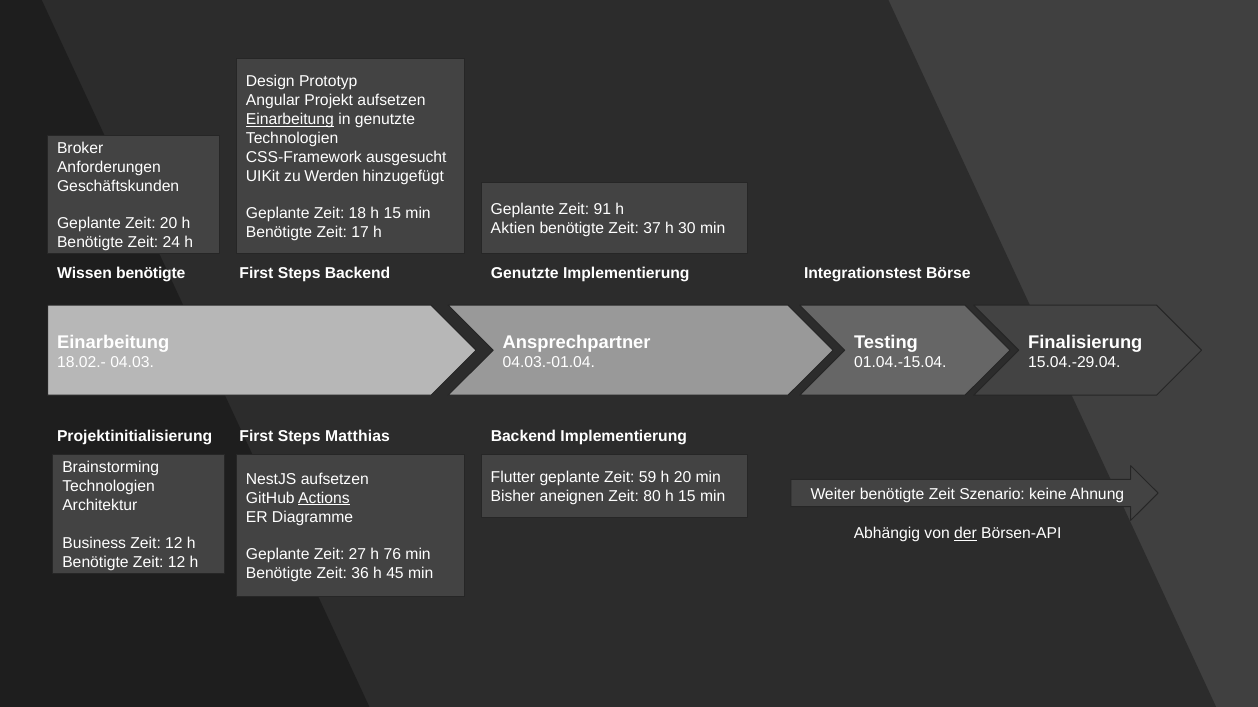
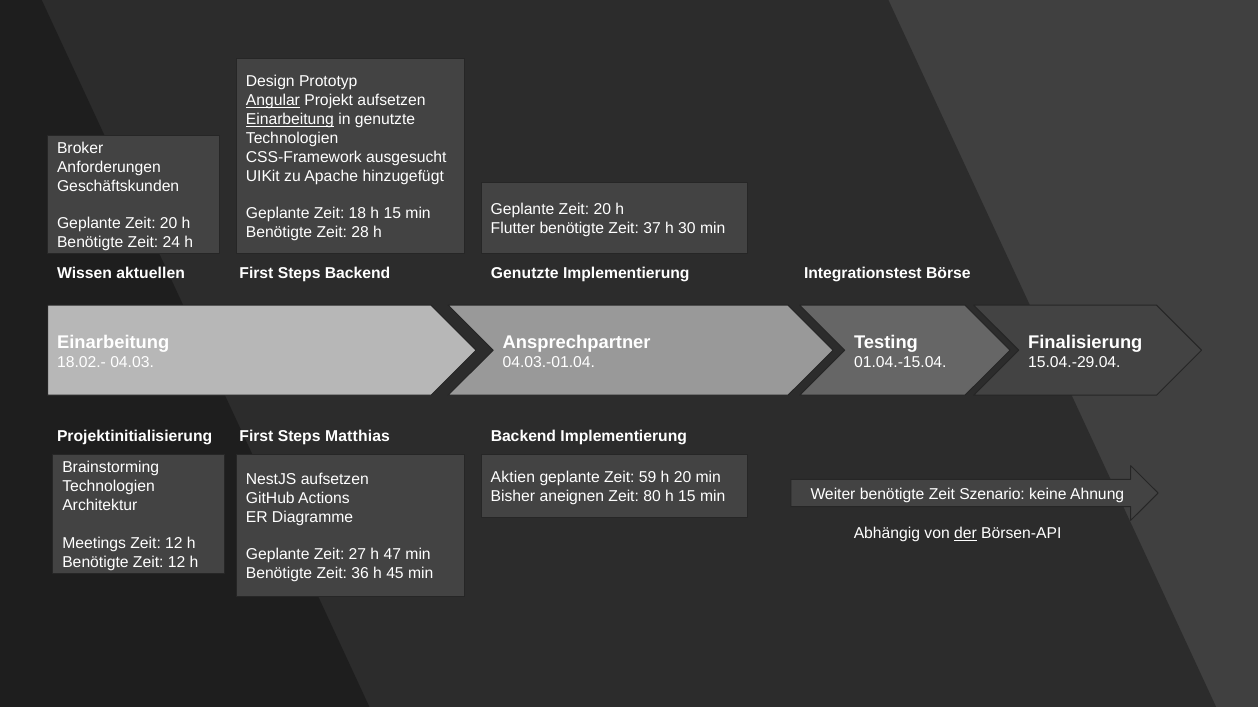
Angular underline: none -> present
Werden: Werden -> Apache
91 at (602, 210): 91 -> 20
Aktien: Aktien -> Flutter
17: 17 -> 28
Wissen benötigte: benötigte -> aktuellen
Flutter: Flutter -> Aktien
Actions underline: present -> none
Business: Business -> Meetings
76: 76 -> 47
